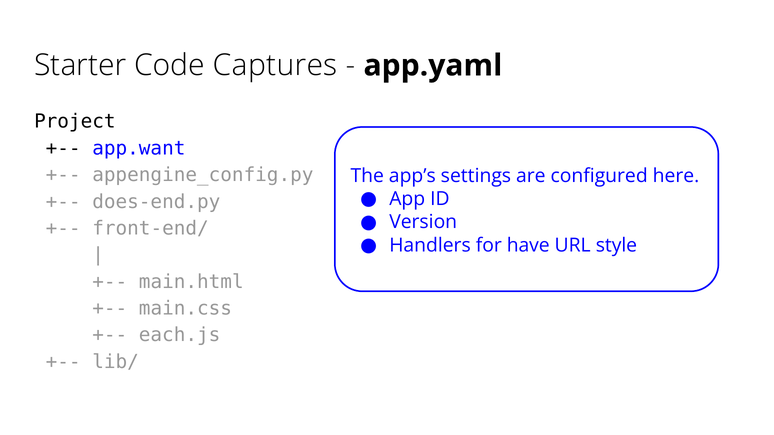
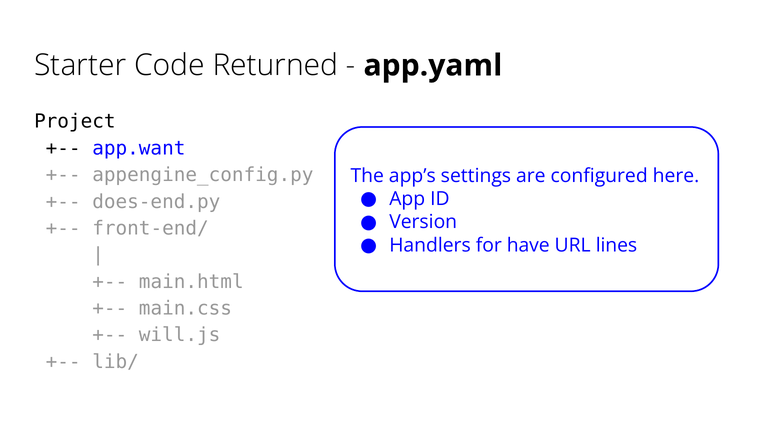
Captures: Captures -> Returned
style: style -> lines
each.js: each.js -> will.js
